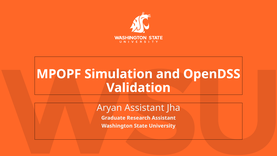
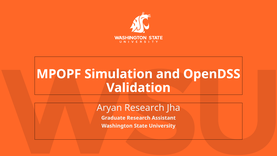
Aryan Assistant: Assistant -> Research
